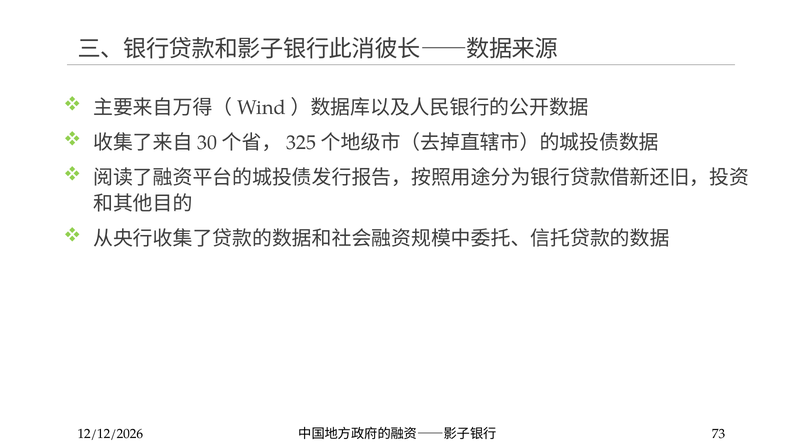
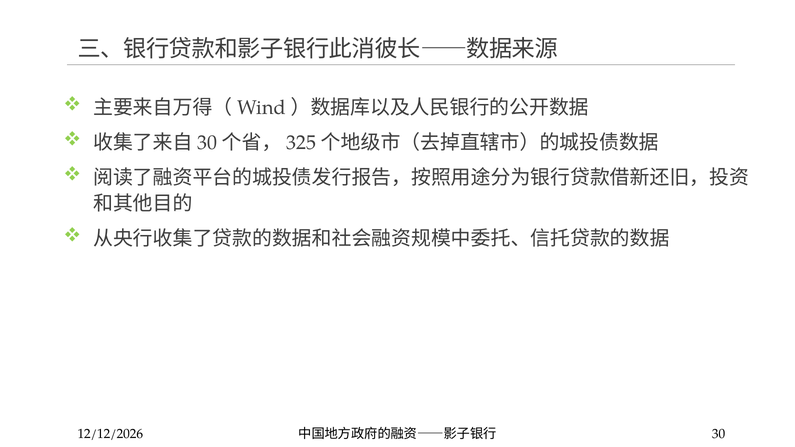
73 at (719, 434): 73 -> 30
